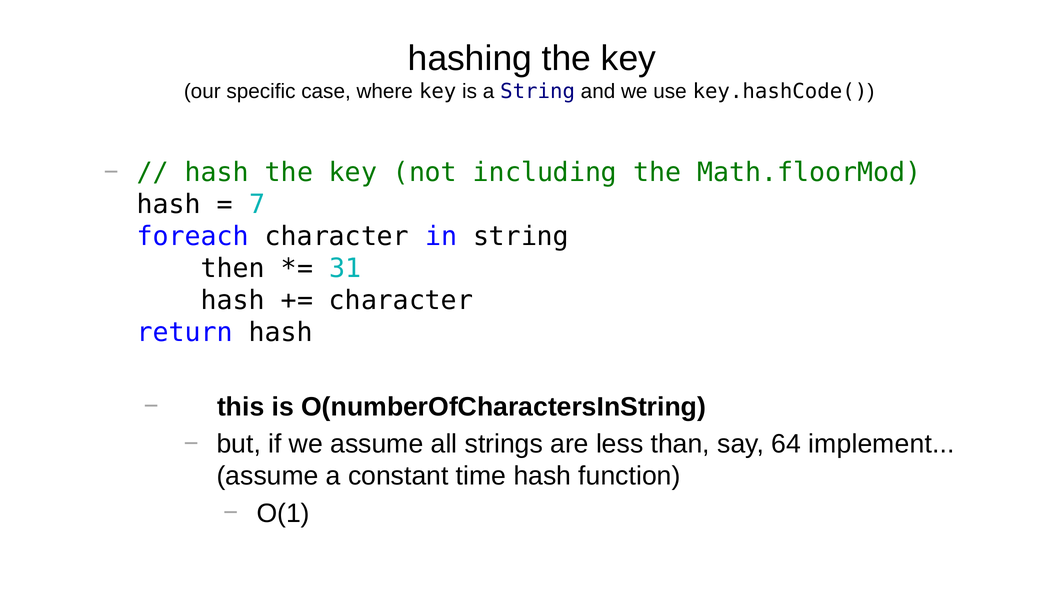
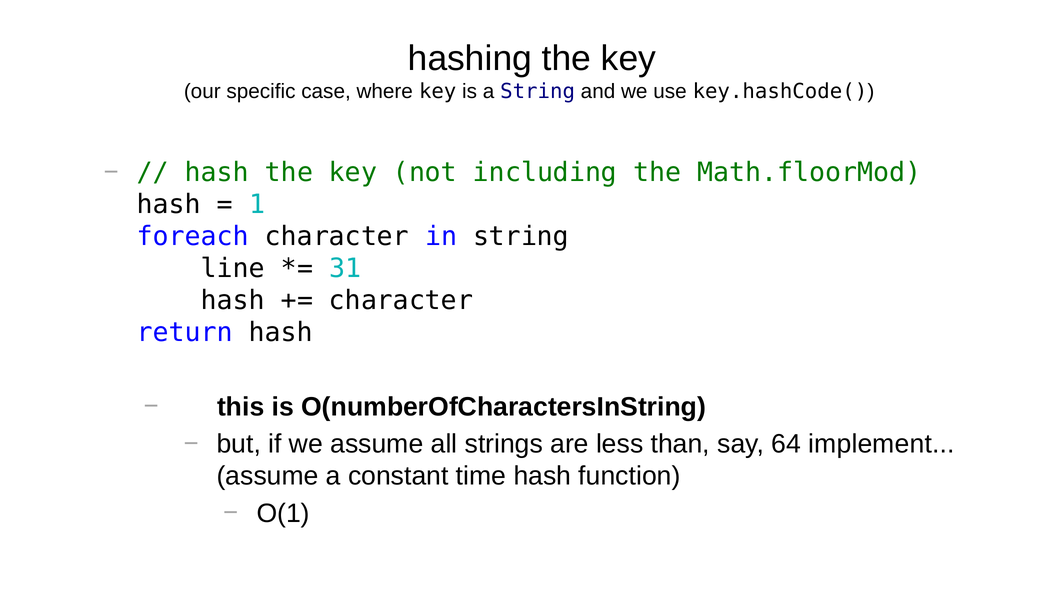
7: 7 -> 1
then: then -> line
